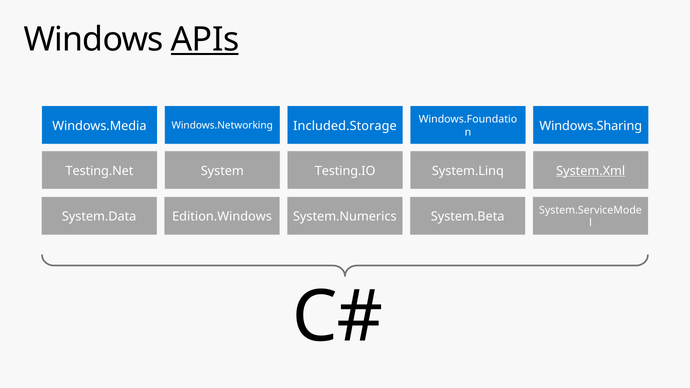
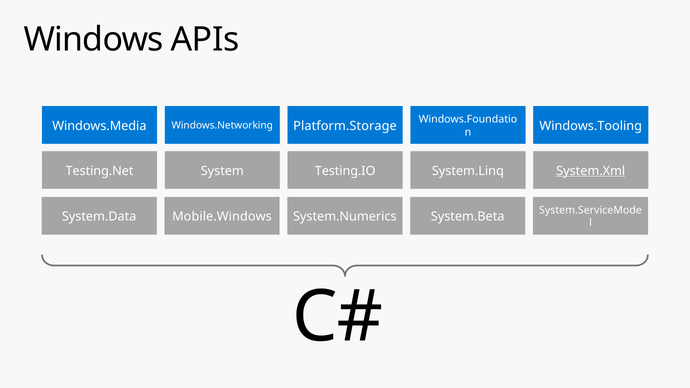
APIs underline: present -> none
Included.Storage: Included.Storage -> Platform.Storage
Windows.Sharing: Windows.Sharing -> Windows.Tooling
Edition.Windows: Edition.Windows -> Mobile.Windows
